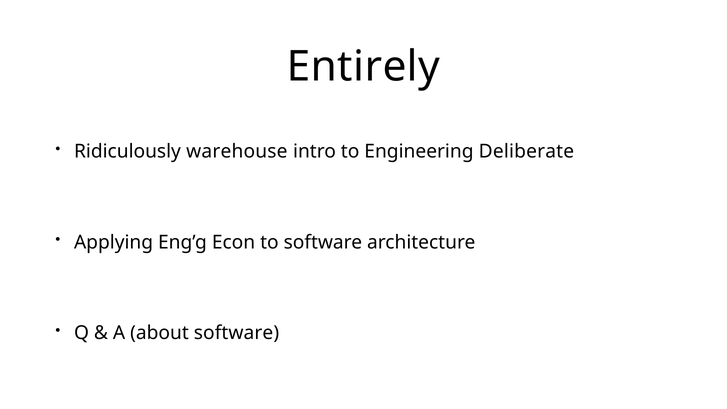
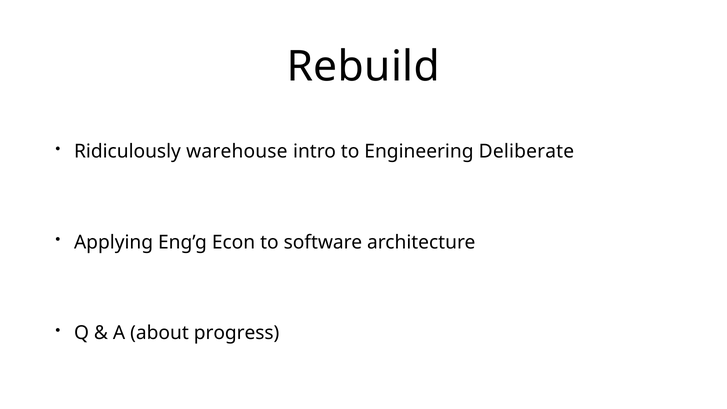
Entirely: Entirely -> Rebuild
about software: software -> progress
